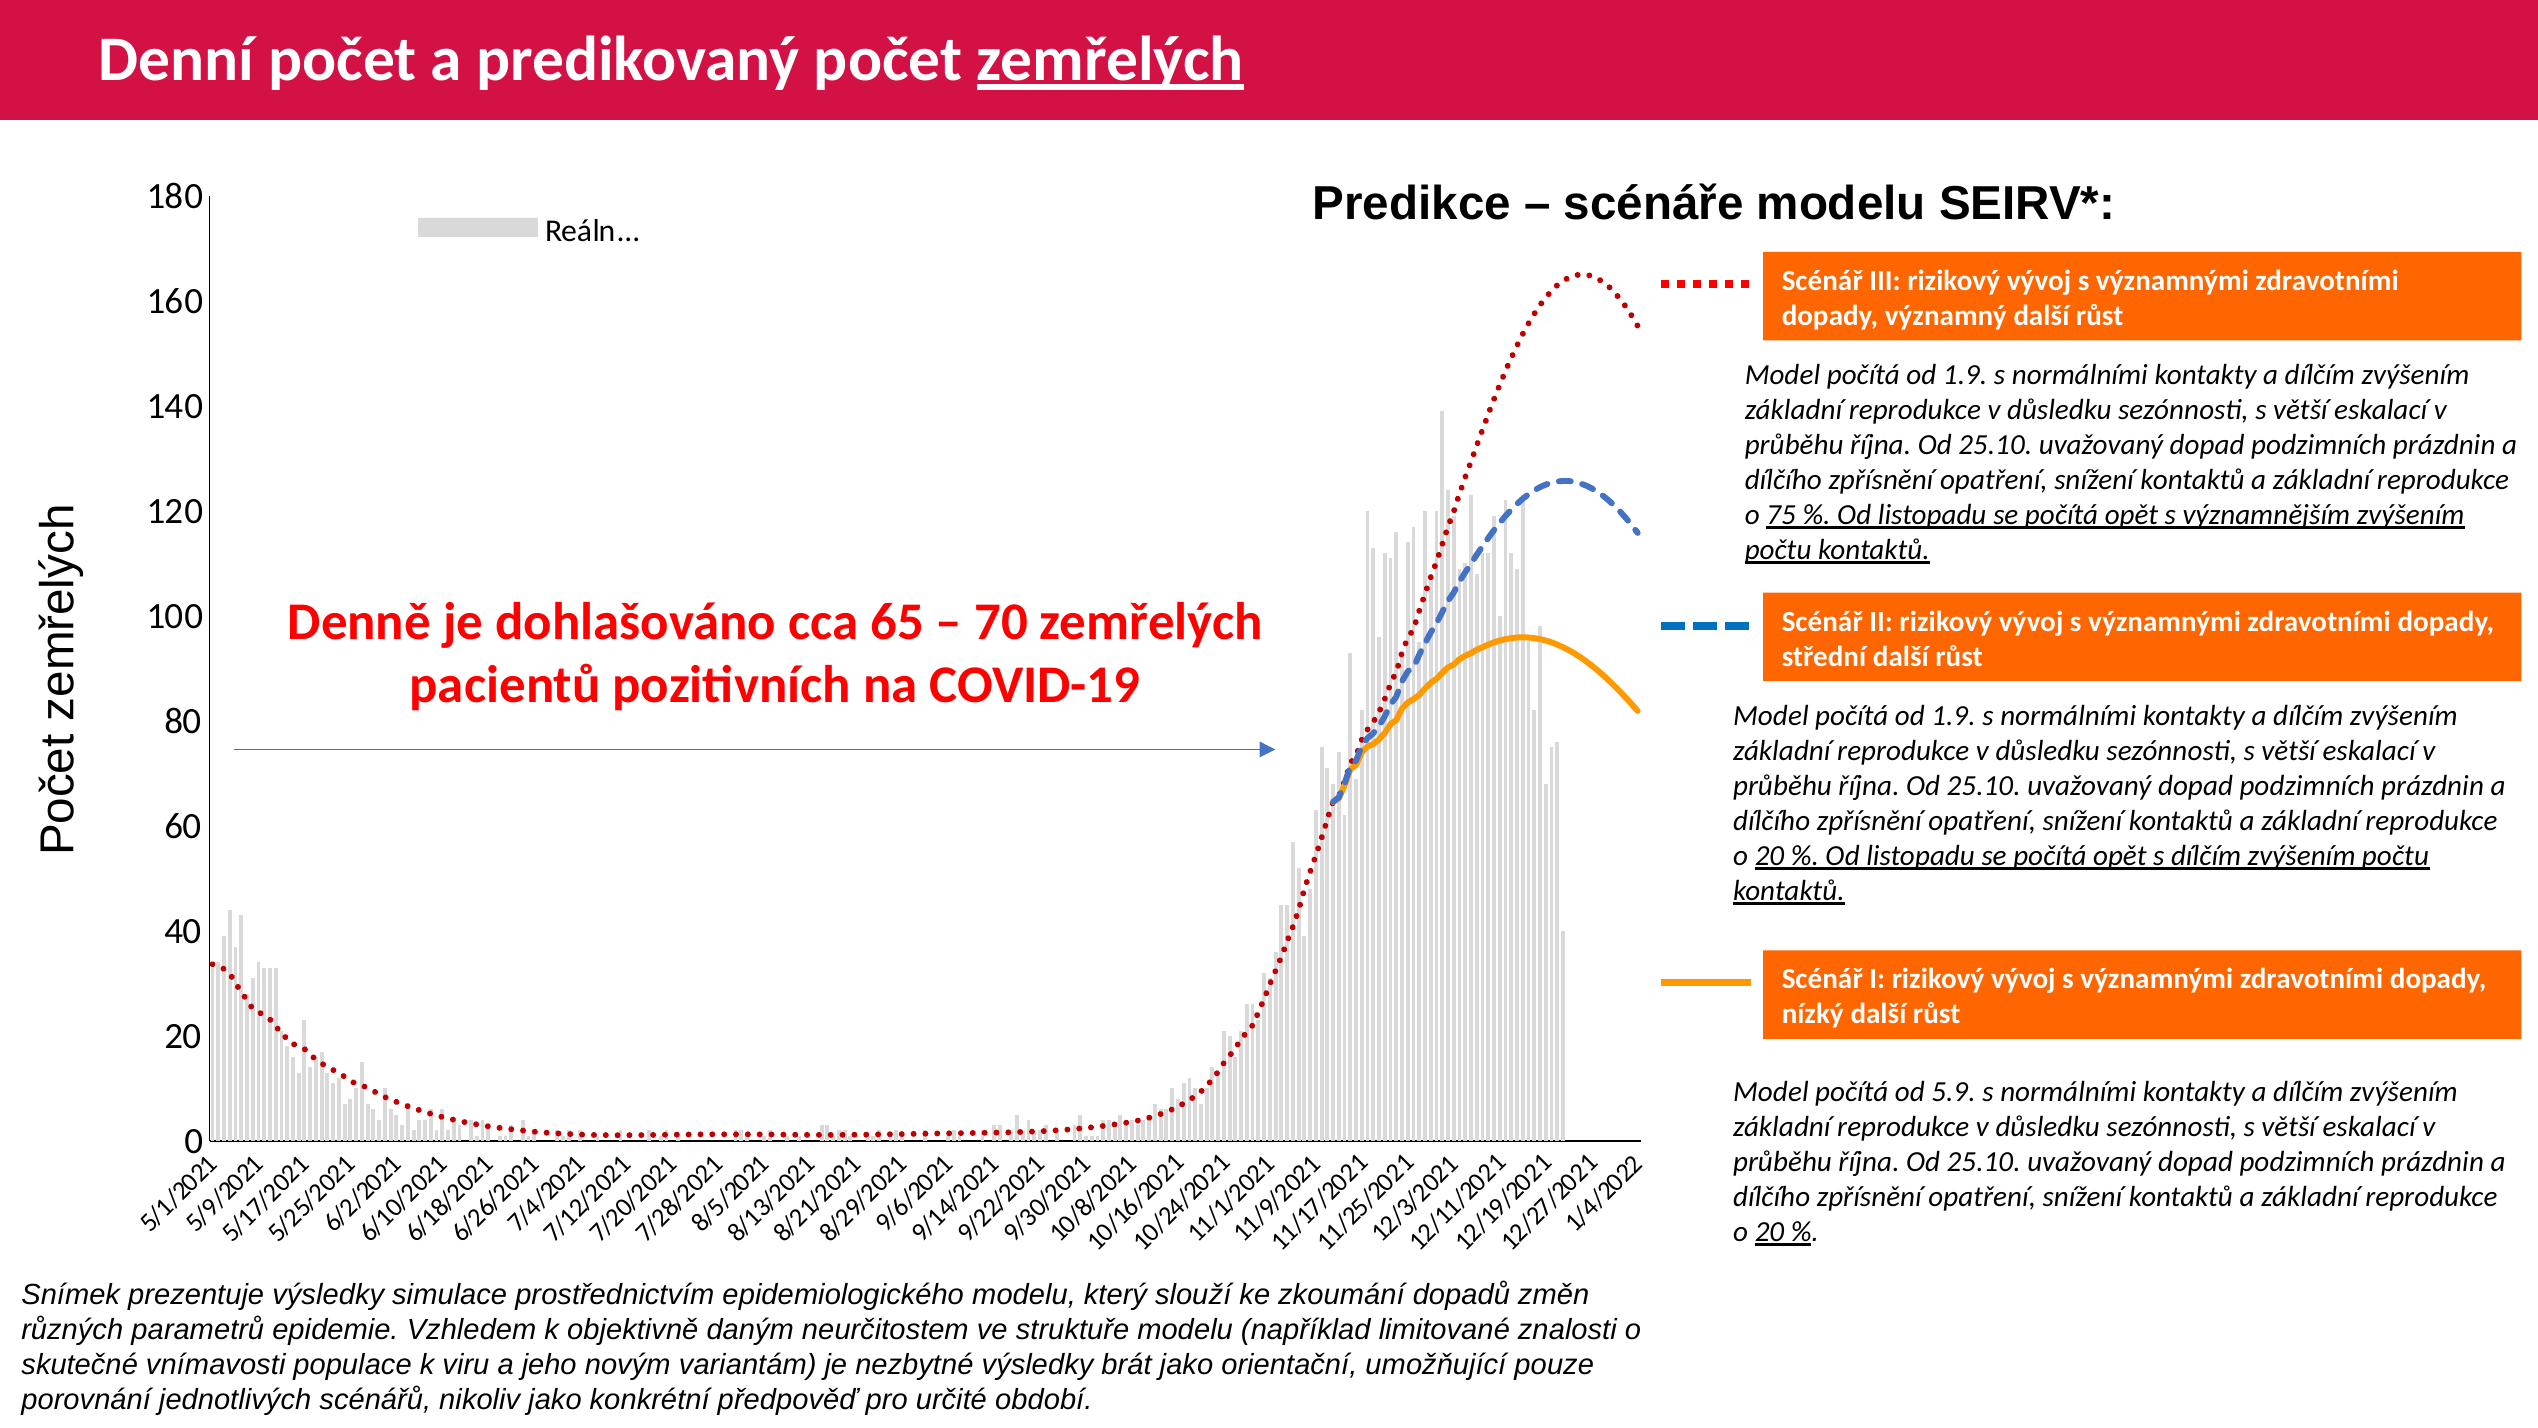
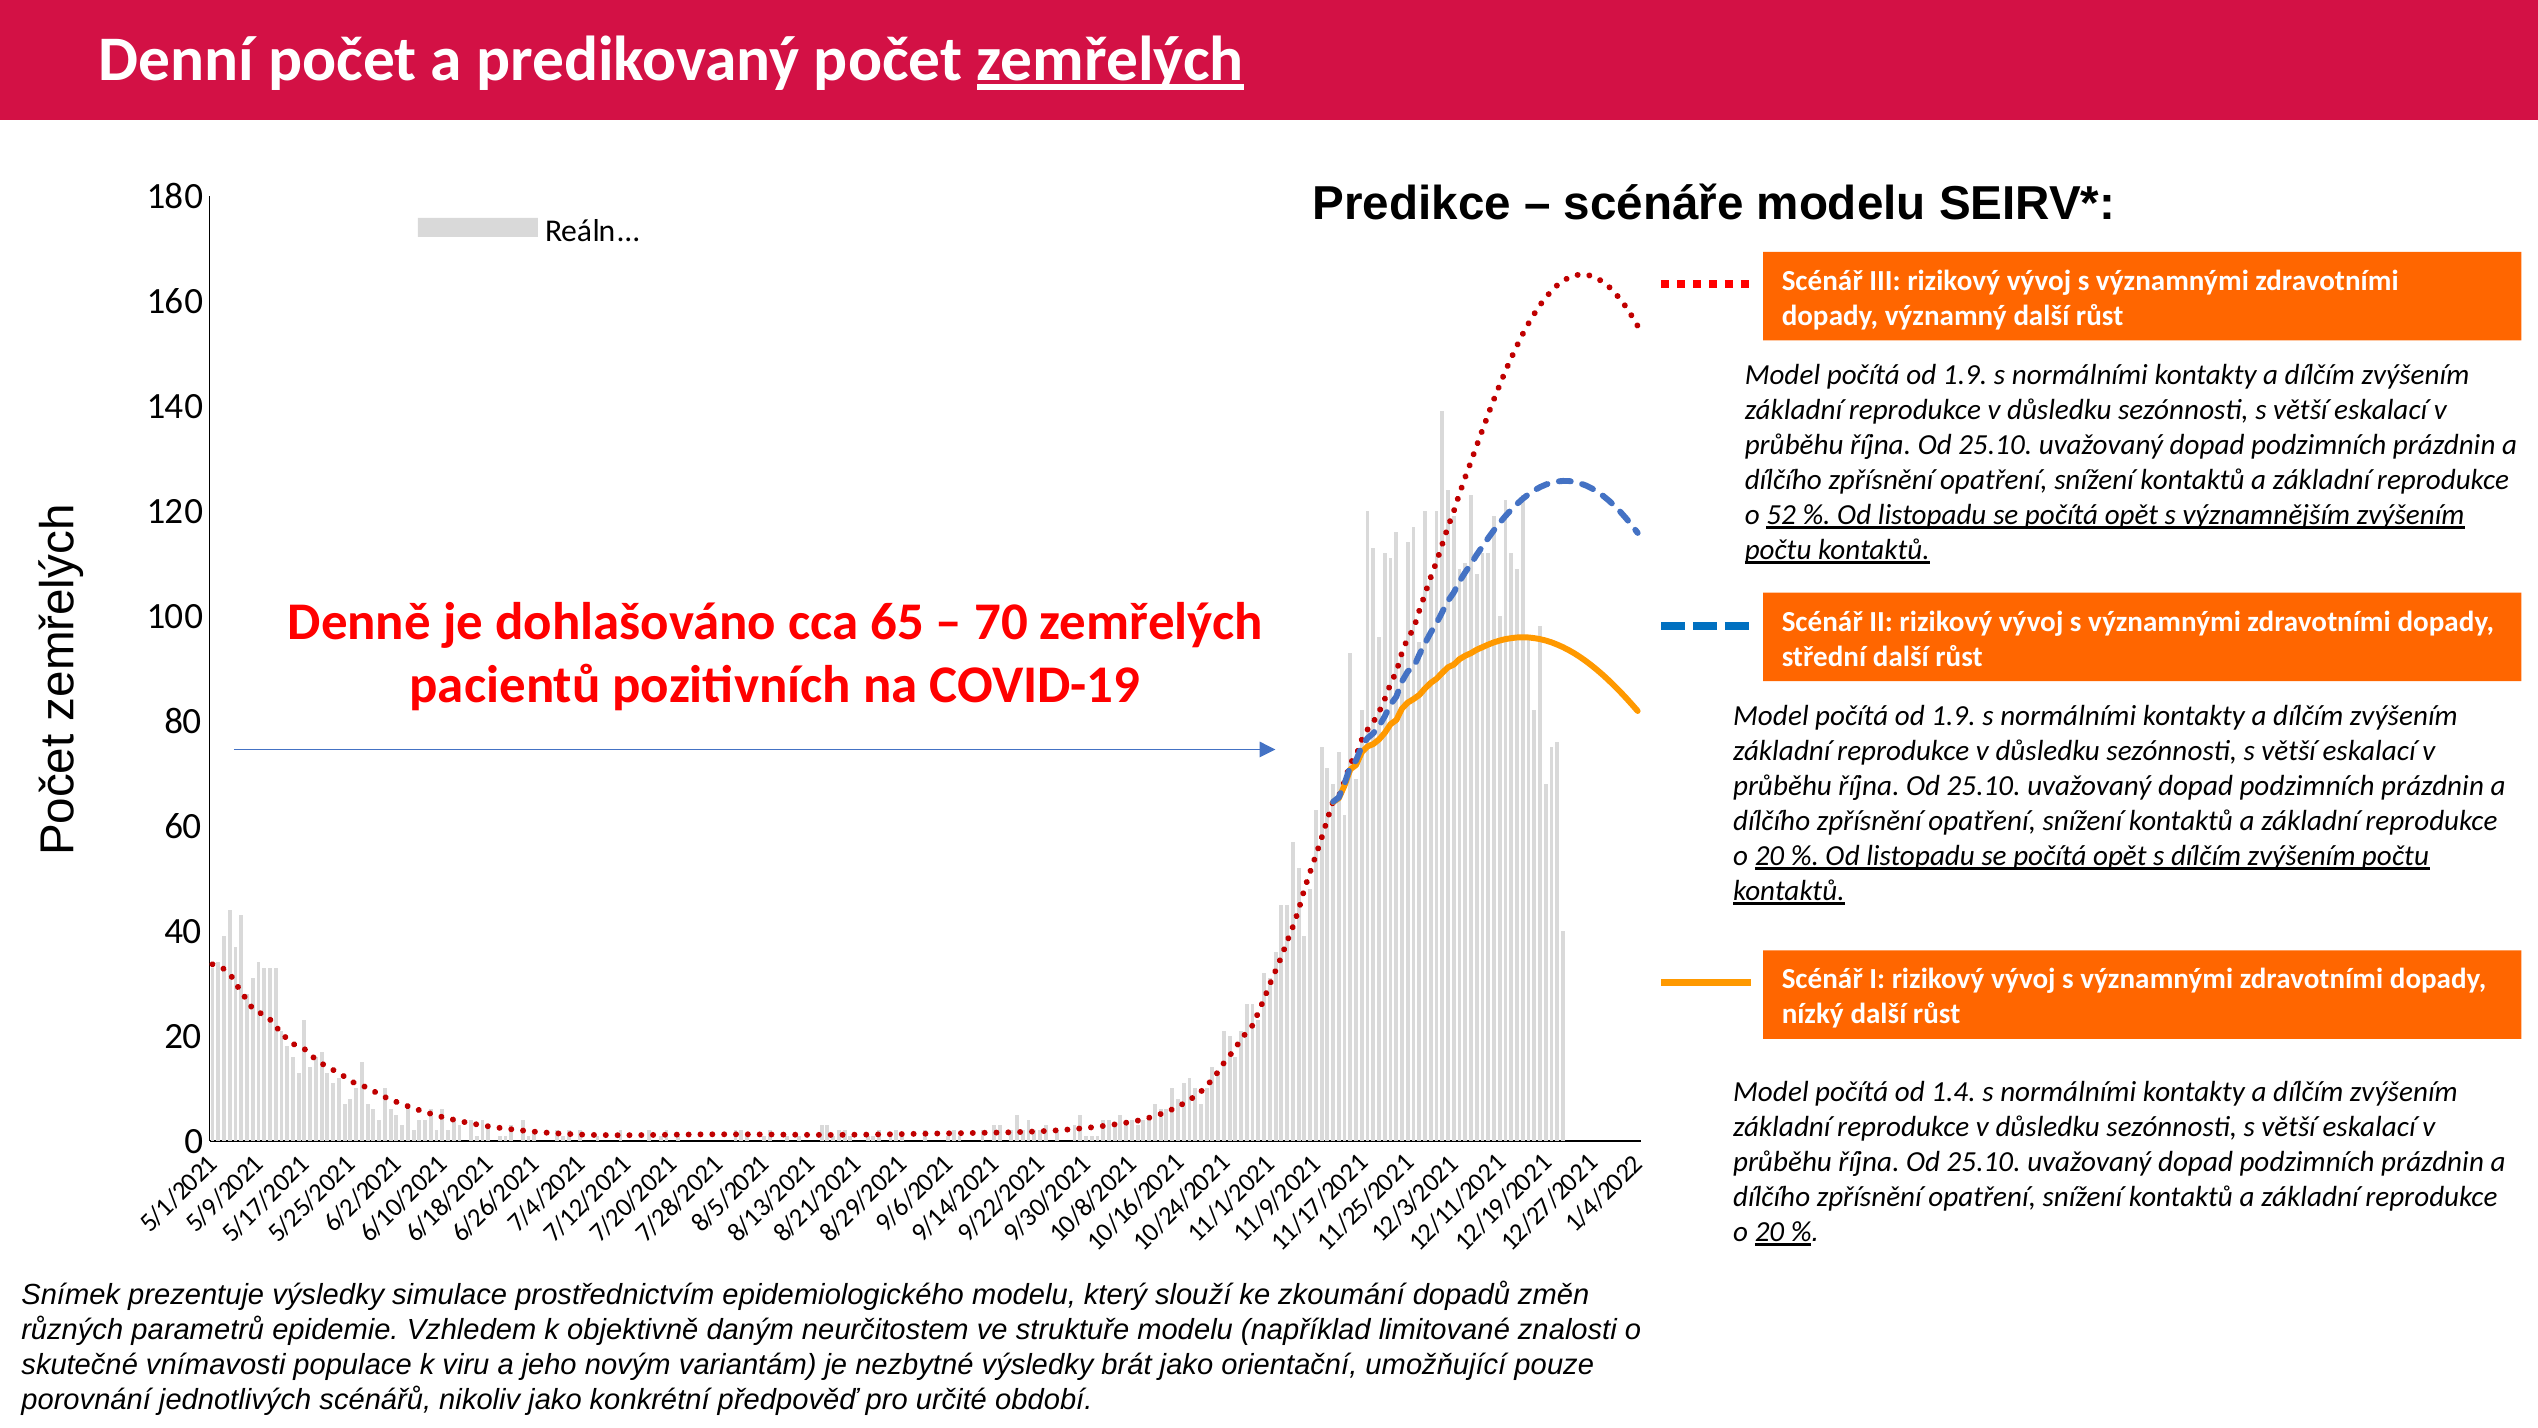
75: 75 -> 52
5.9: 5.9 -> 1.4
